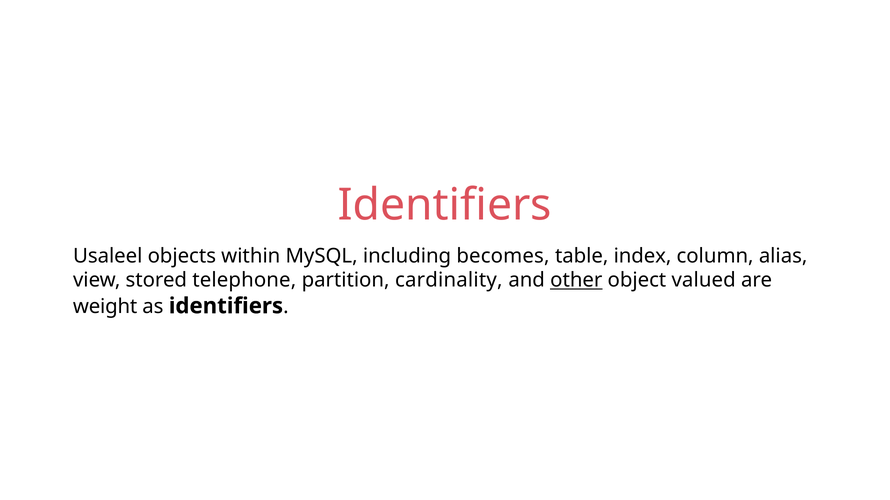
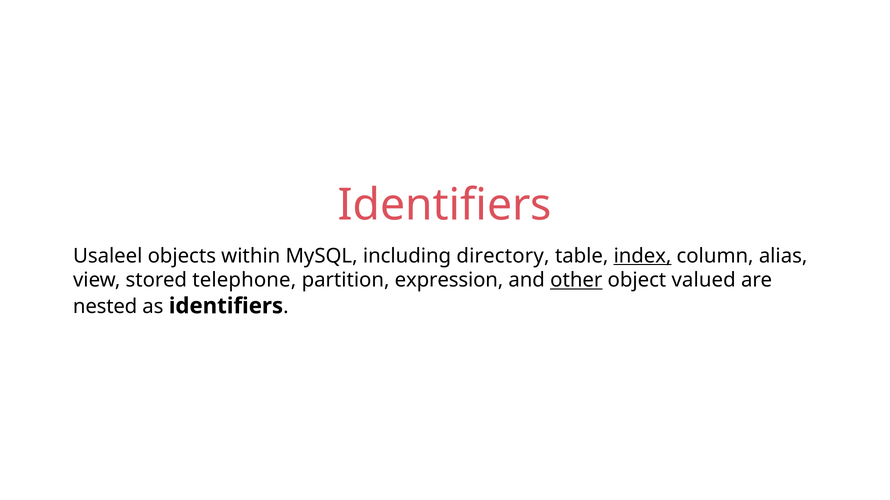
becomes: becomes -> directory
index underline: none -> present
cardinality: cardinality -> expression
weight: weight -> nested
